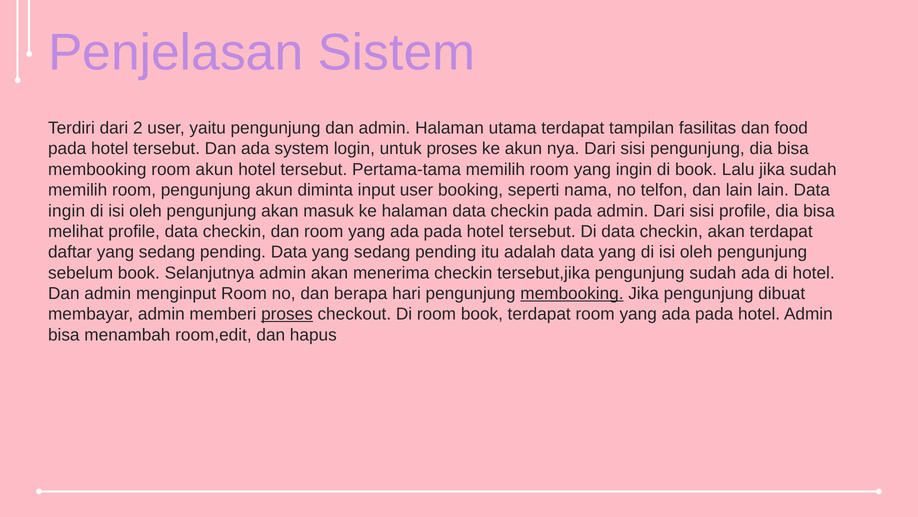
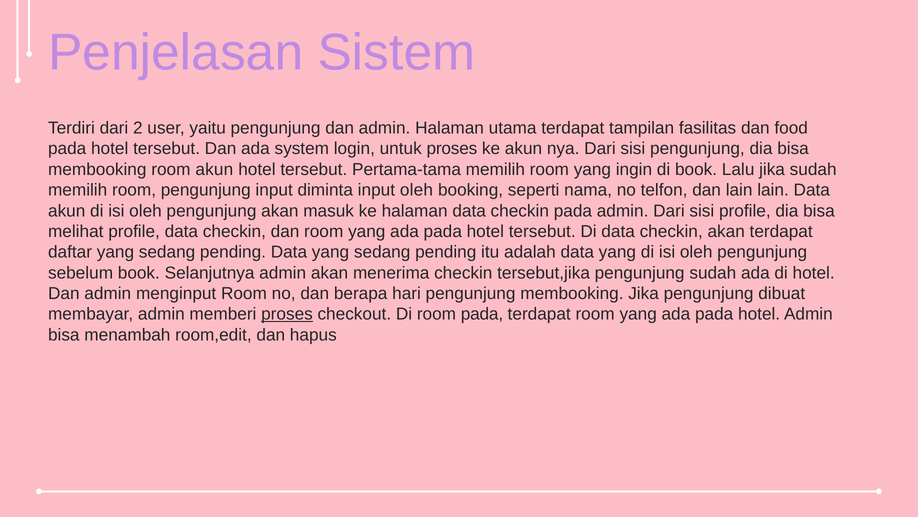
pengunjung akun: akun -> input
input user: user -> oleh
ingin at (67, 211): ingin -> akun
membooking at (572, 293) underline: present -> none
room book: book -> pada
